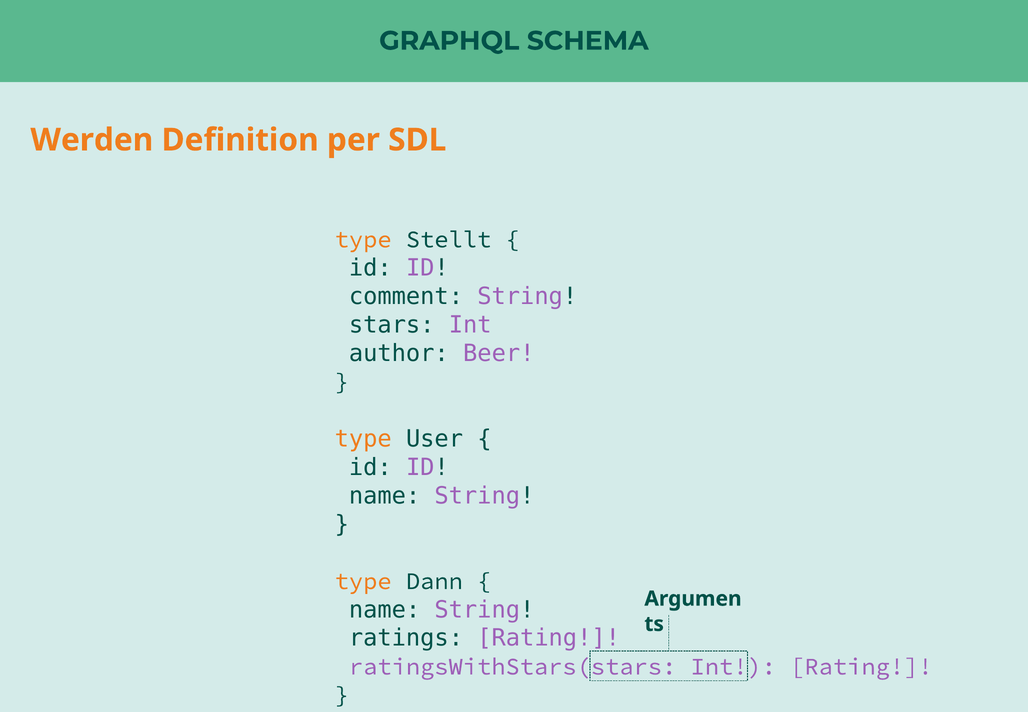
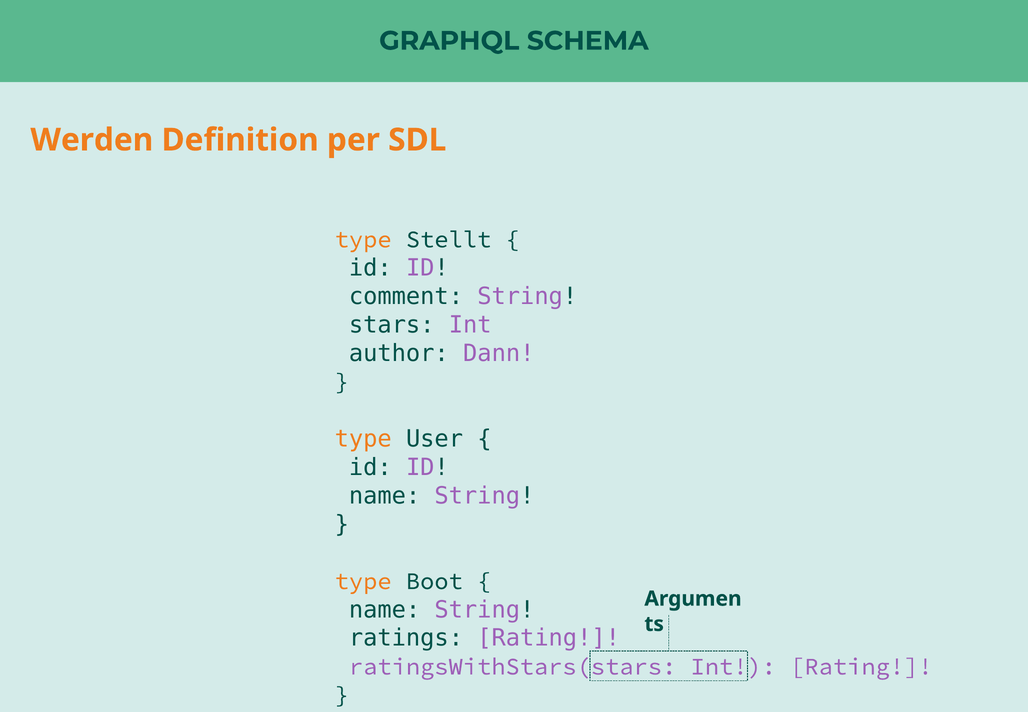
Beer: Beer -> Dann
Dann: Dann -> Boot
